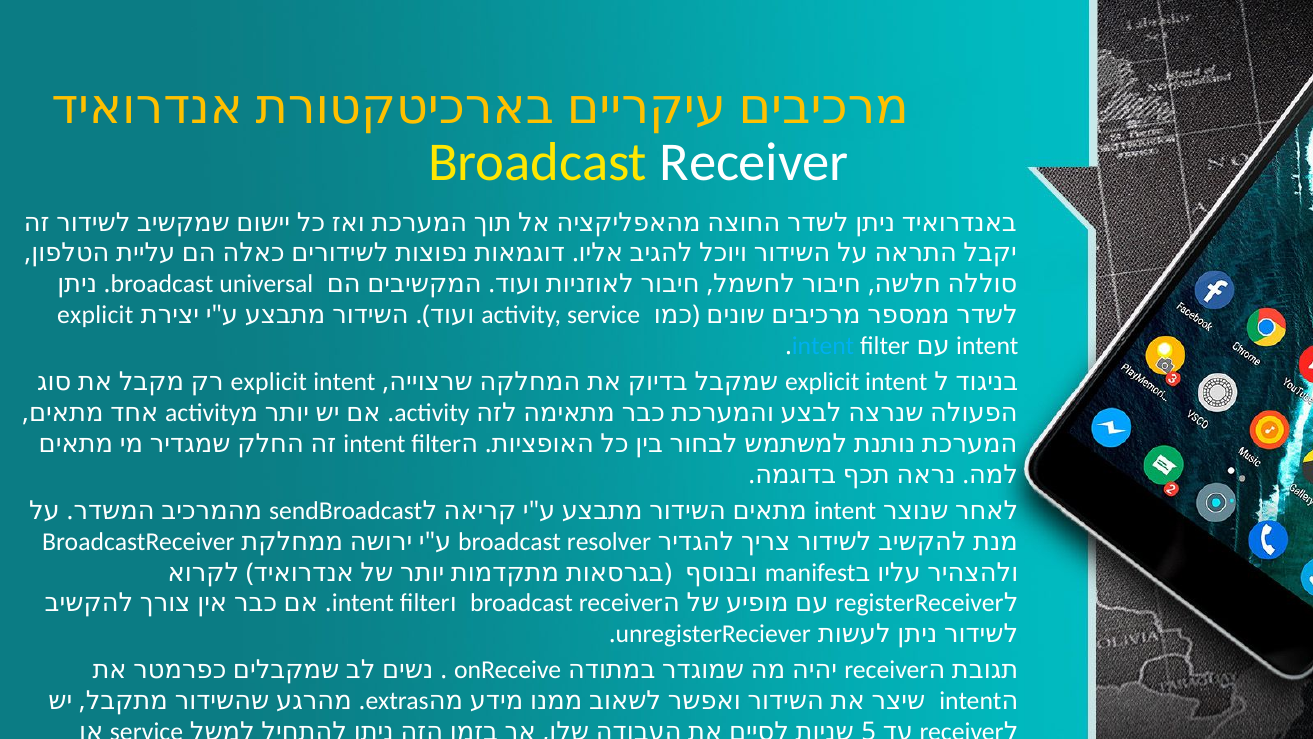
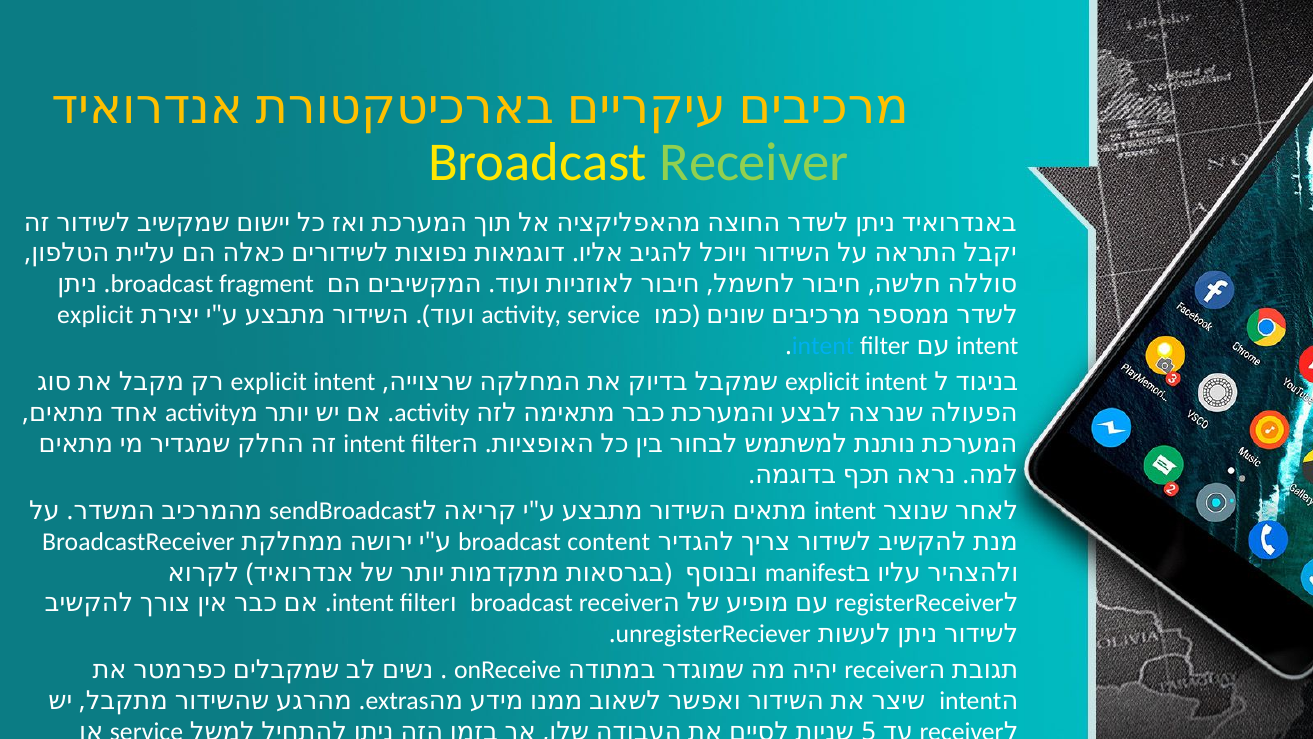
Receiver at (754, 162) colour: white -> light green
universal: universal -> fragment
resolver: resolver -> content
